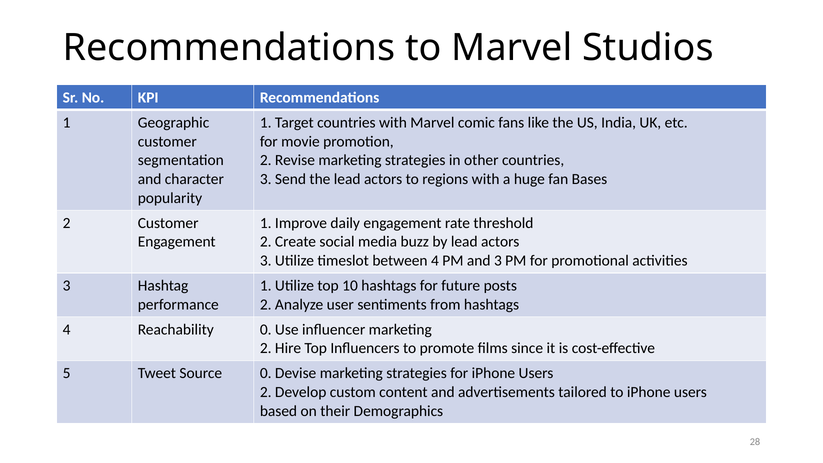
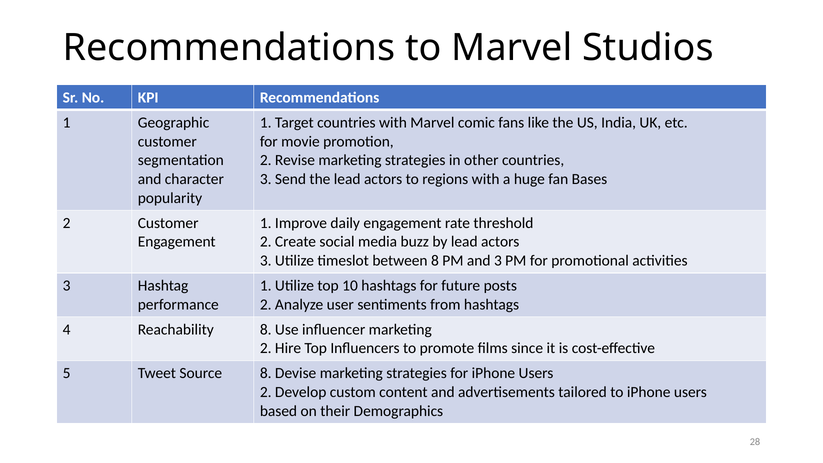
between 4: 4 -> 8
Reachability 0: 0 -> 8
Source 0: 0 -> 8
